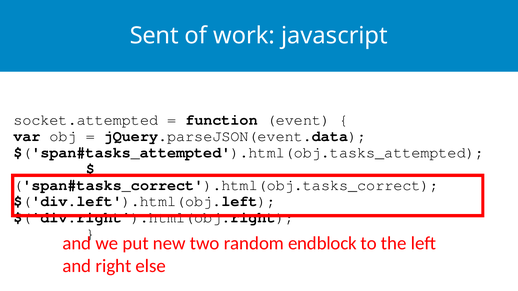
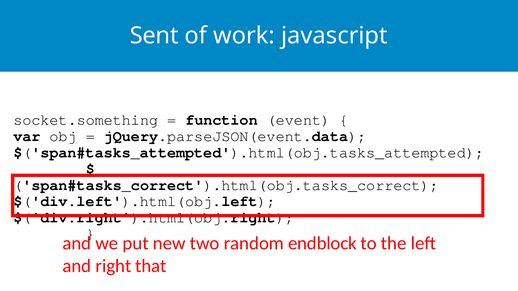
socket.attempted: socket.attempted -> socket.something
else: else -> that
